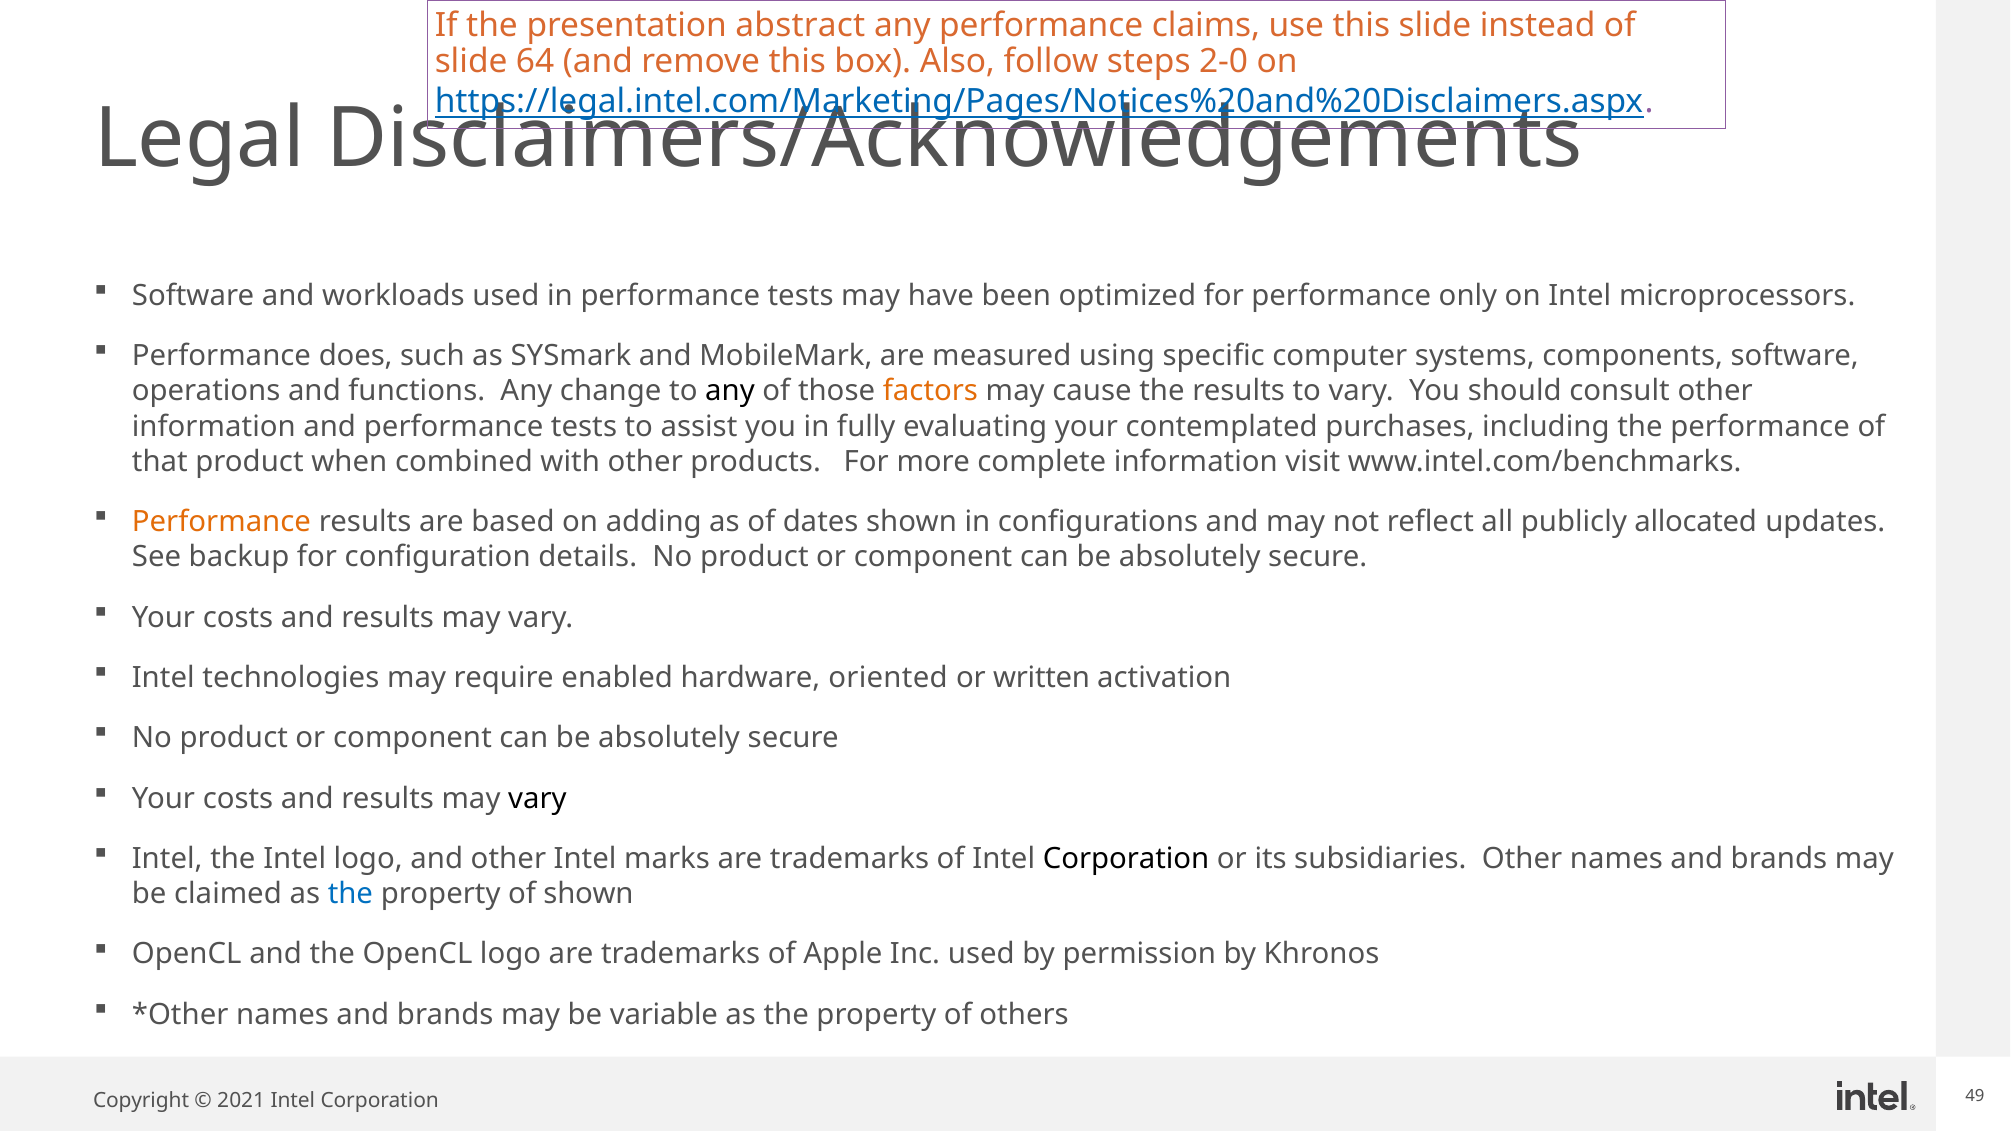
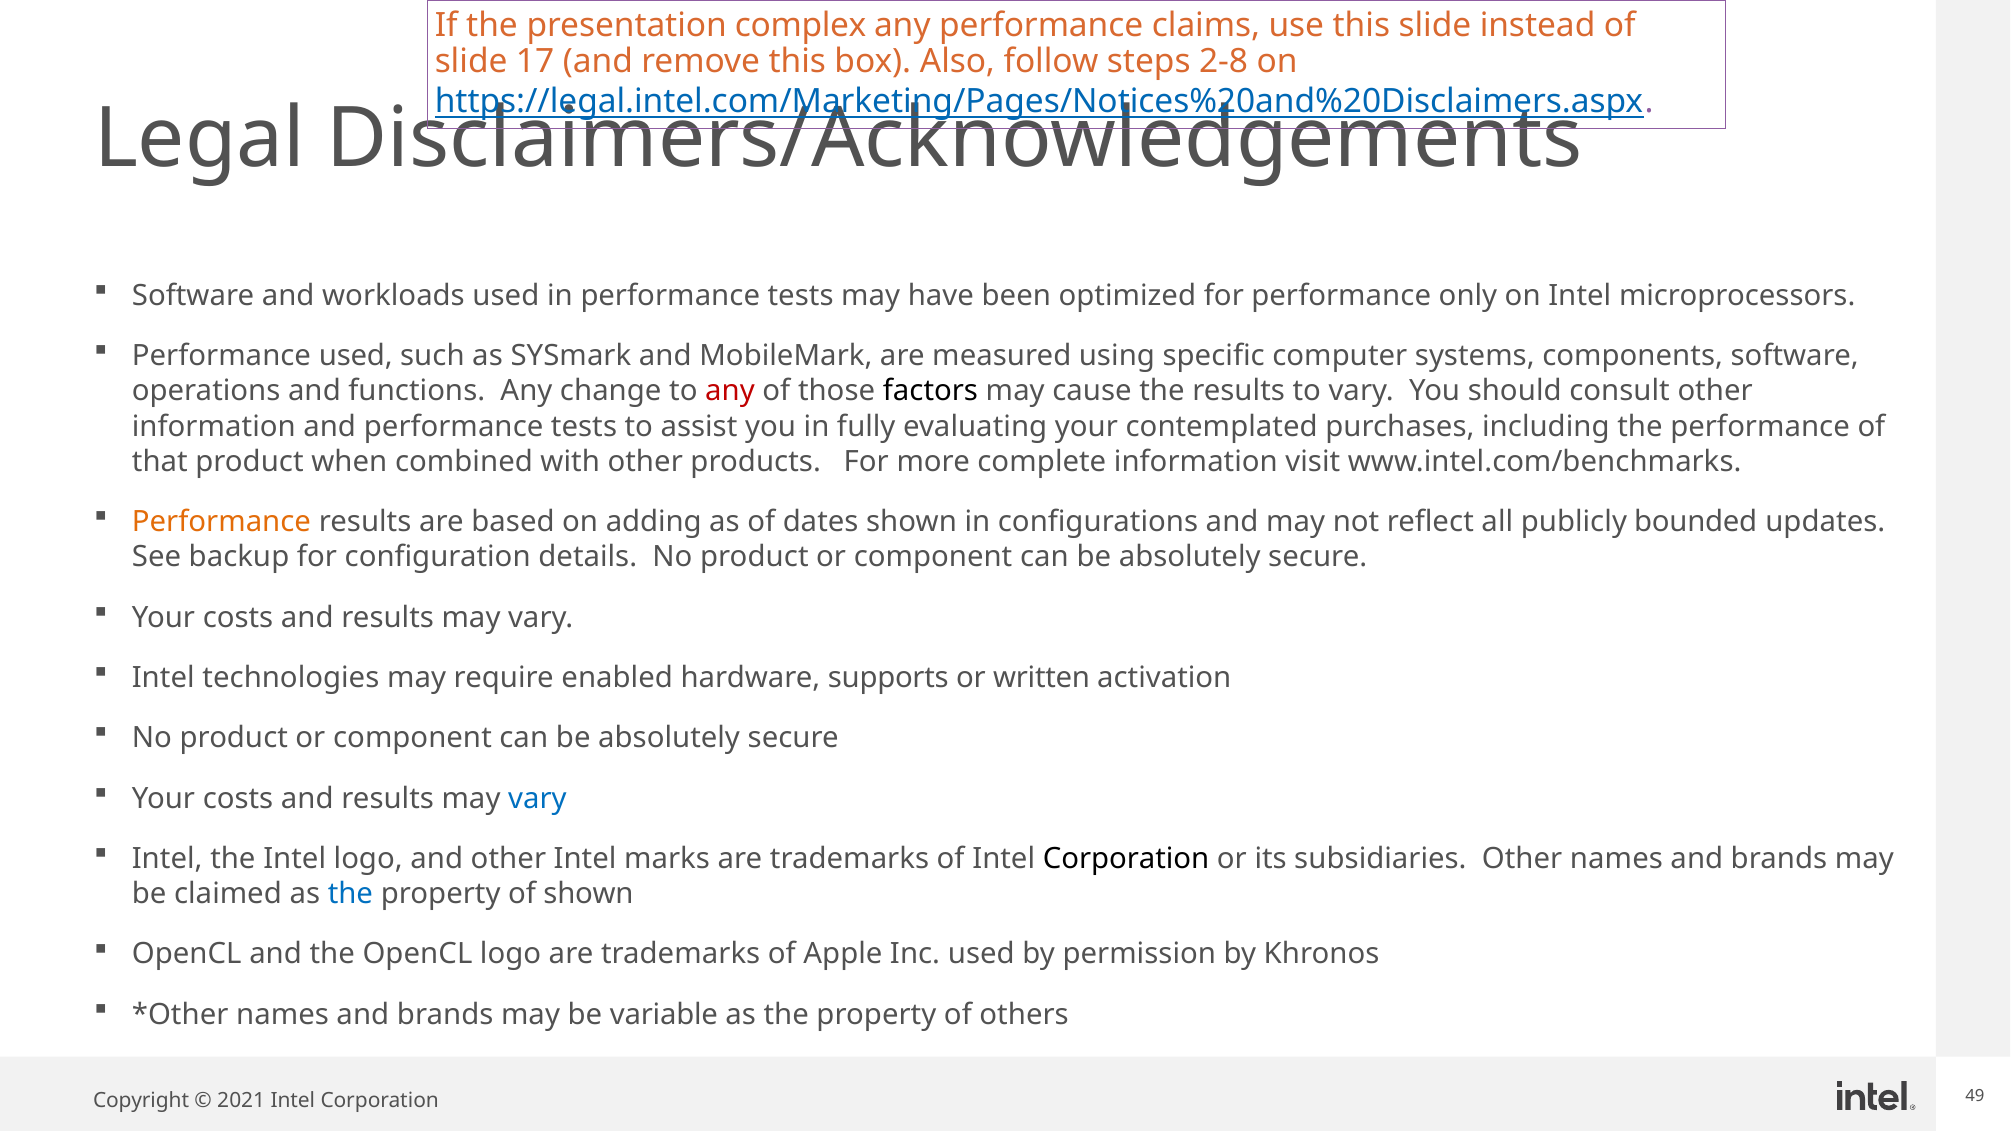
abstract: abstract -> complex
64: 64 -> 17
2-0: 2-0 -> 2-8
Performance does: does -> used
any at (730, 391) colour: black -> red
factors colour: orange -> black
allocated: allocated -> bounded
oriented: oriented -> supports
vary at (537, 798) colour: black -> blue
